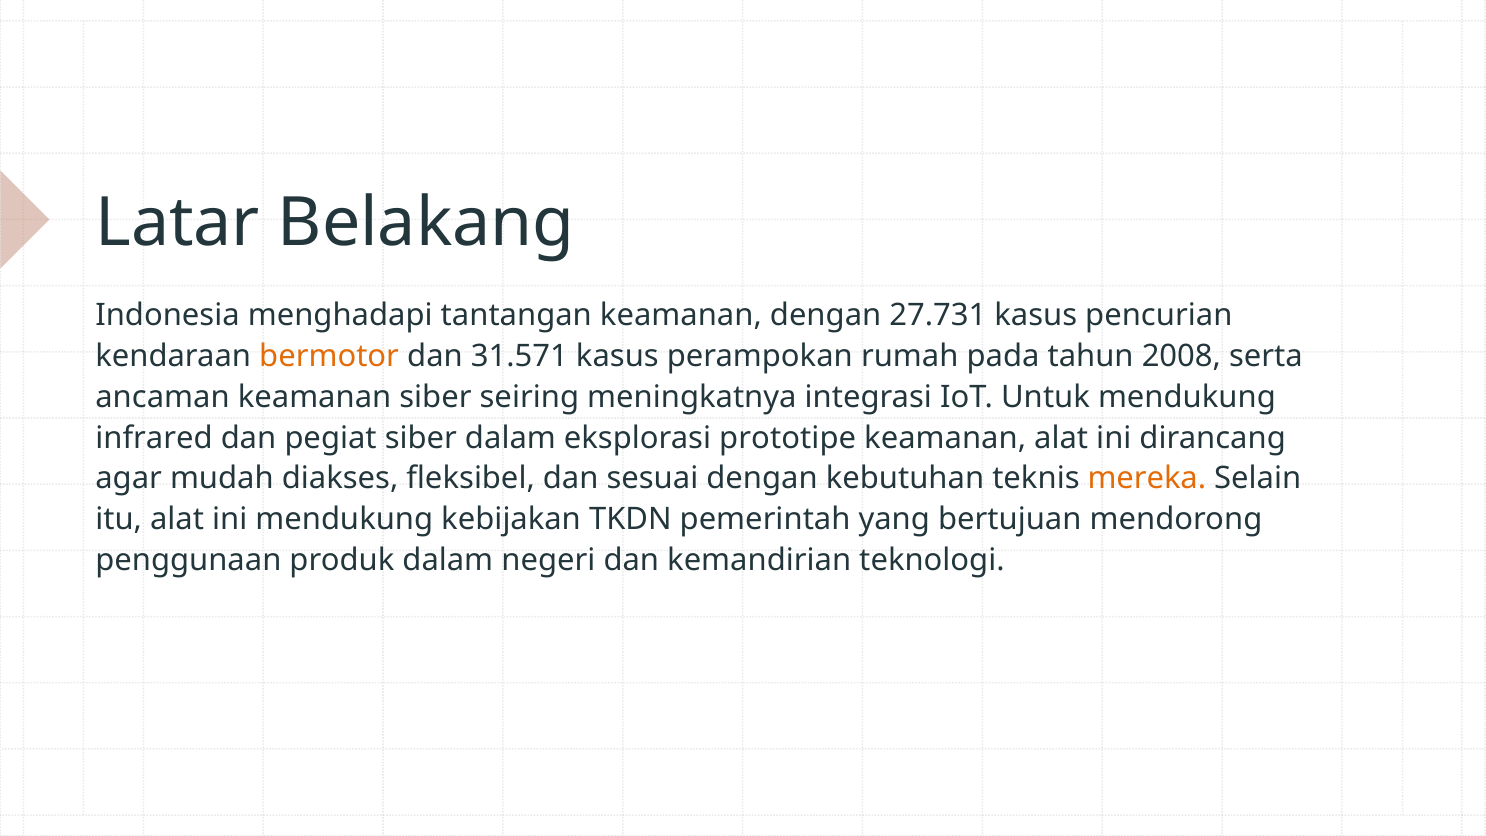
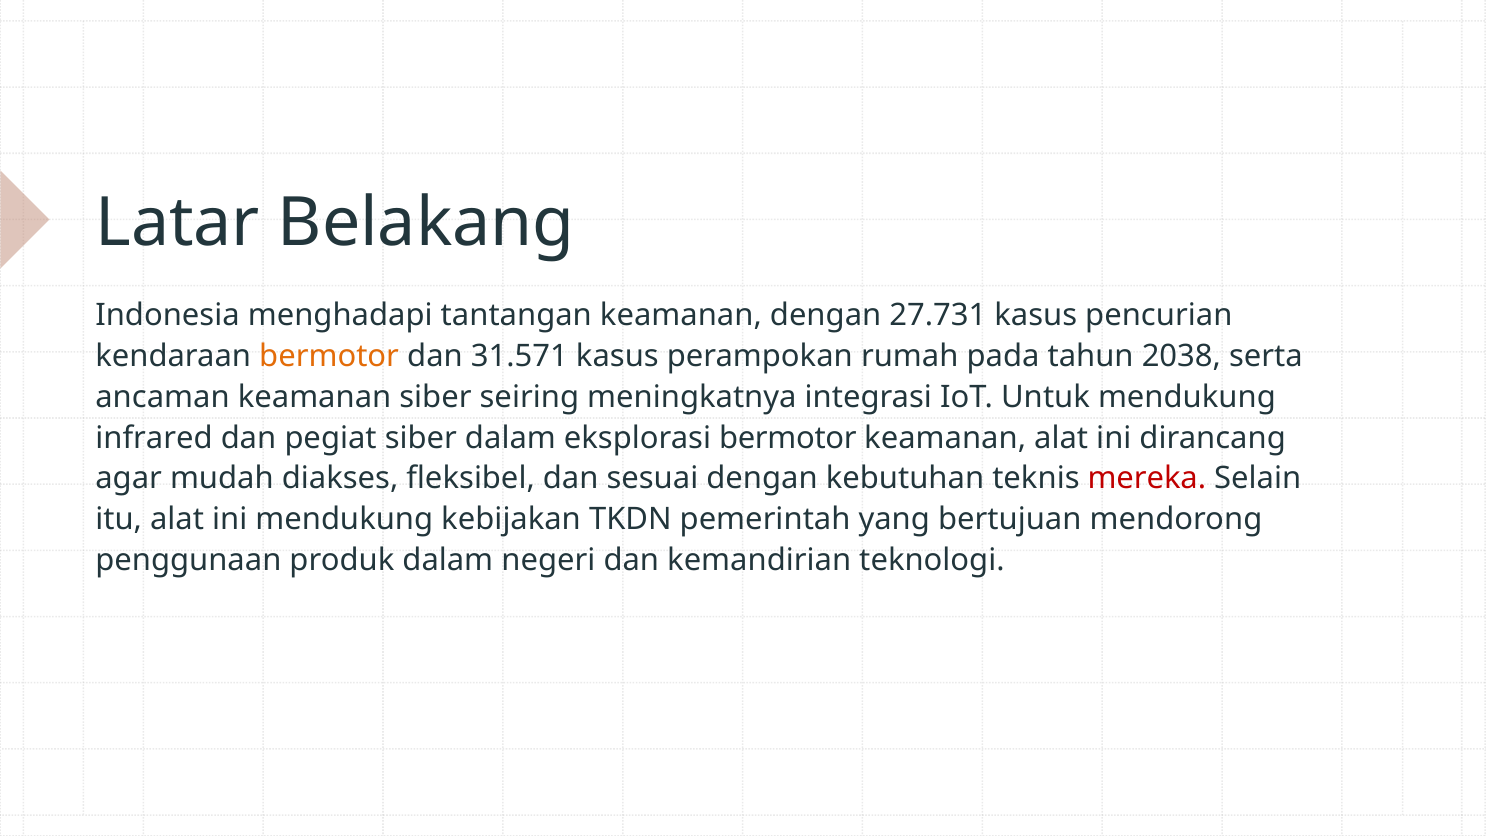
2008: 2008 -> 2038
eksplorasi prototipe: prototipe -> bermotor
mereka colour: orange -> red
